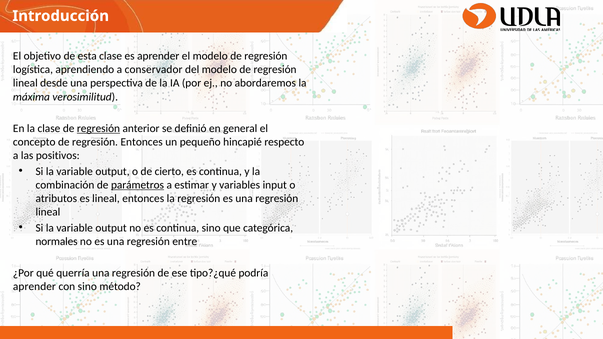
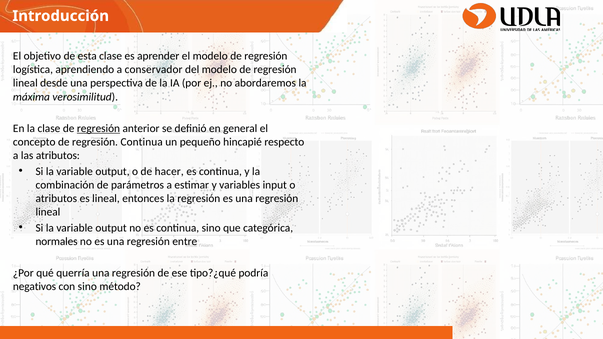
regresión Entonces: Entonces -> Continua
las positivos: positivos -> atributos
cierto: cierto -> hacer
parámetros underline: present -> none
aprender at (34, 287): aprender -> negativos
